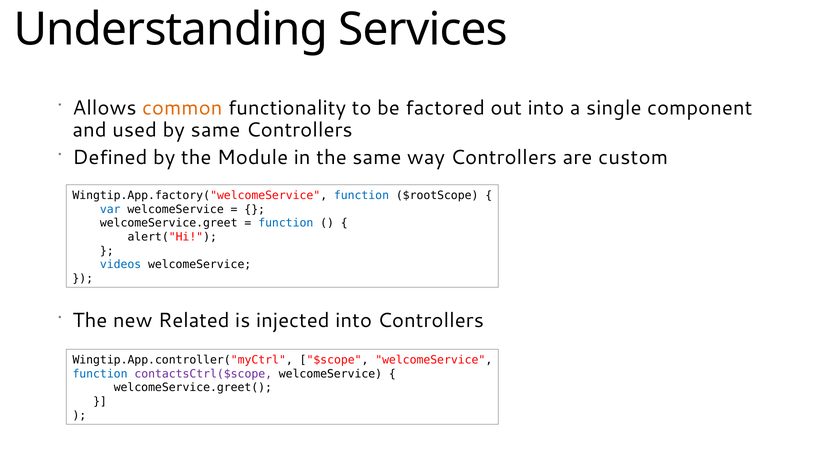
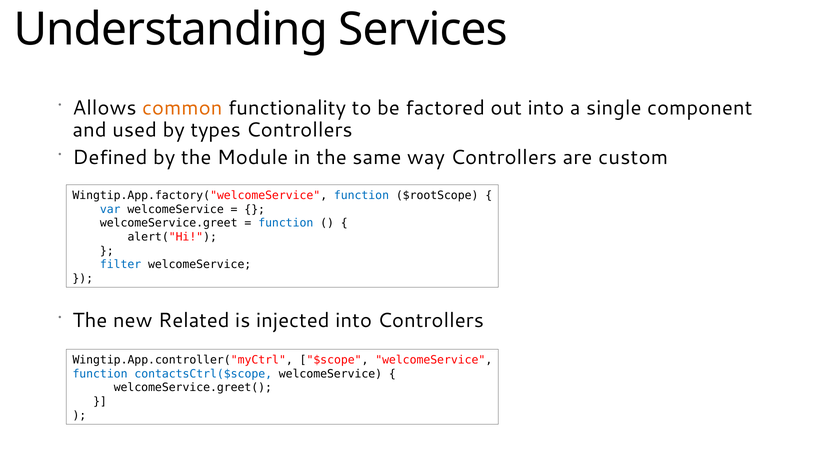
by same: same -> types
videos: videos -> filter
contactsCtrl($scope colour: purple -> blue
